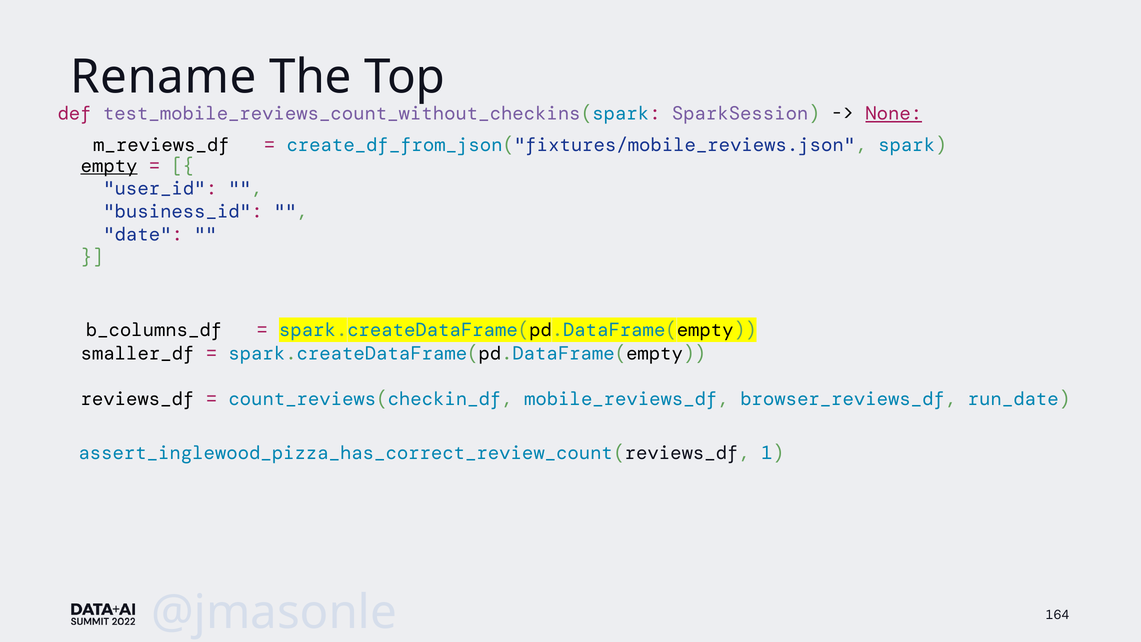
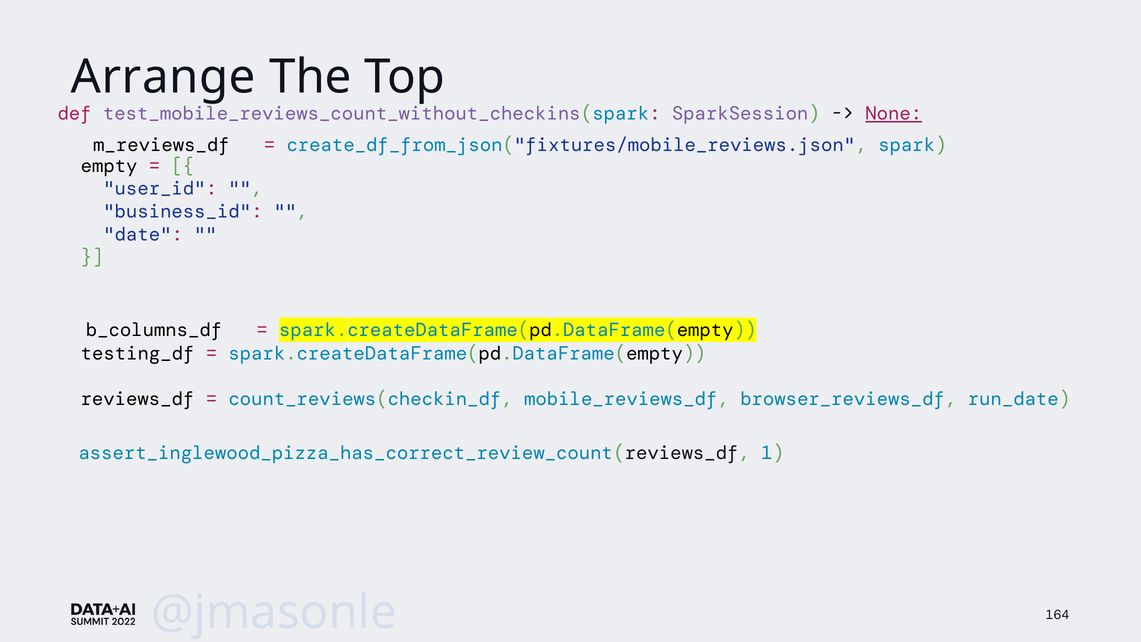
Rename: Rename -> Arrange
empty underline: present -> none
smaller_df: smaller_df -> testing_df
